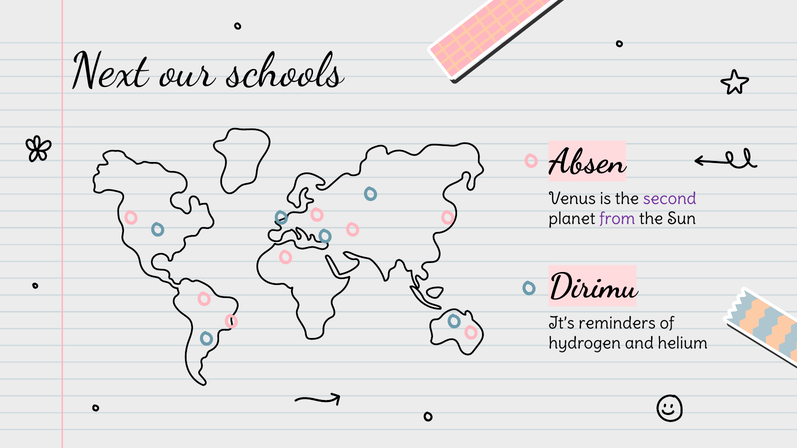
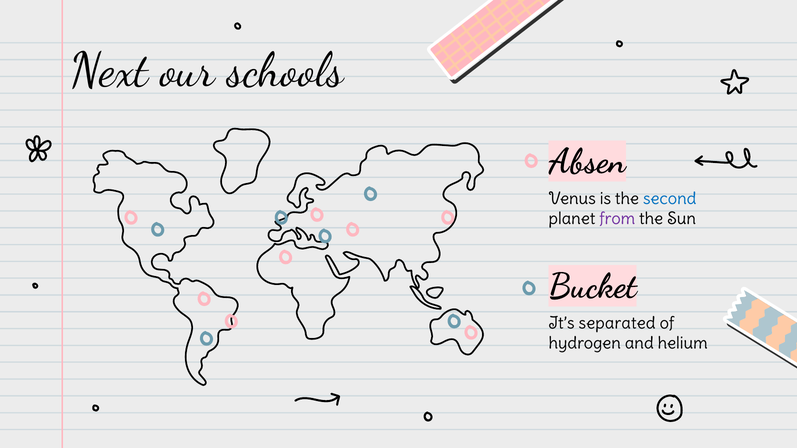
second colour: purple -> blue
Dirimu: Dirimu -> Bucket
reminders: reminders -> separated
